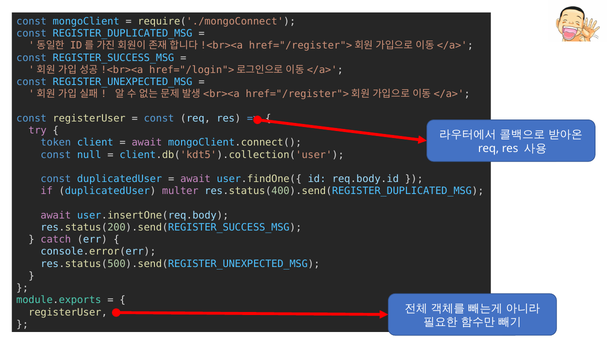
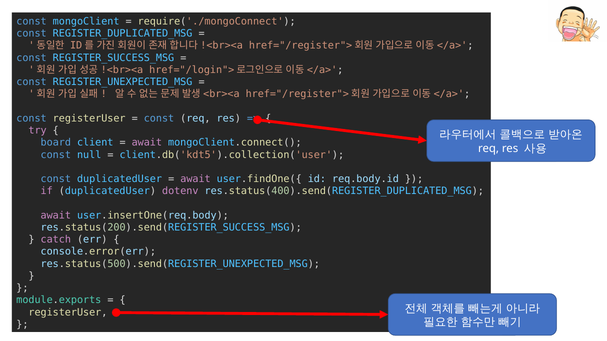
token: token -> board
multer: multer -> dotenv
